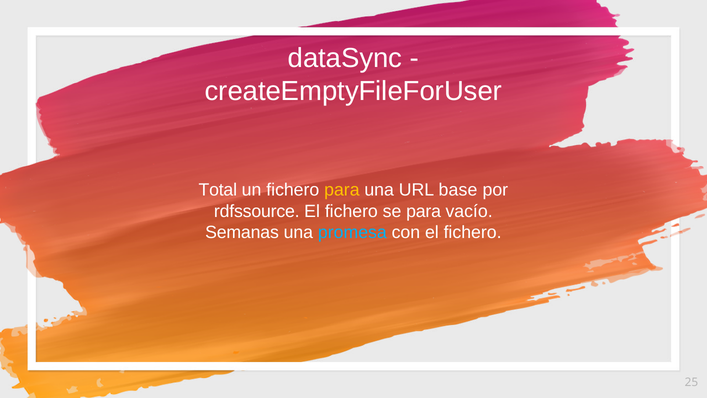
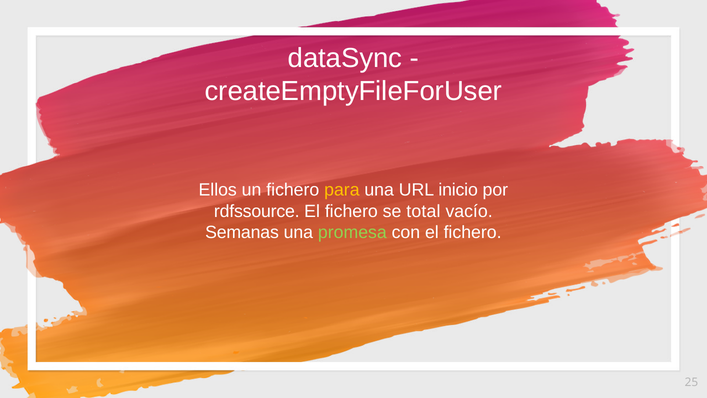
Total: Total -> Ellos
base: base -> inicio
se para: para -> total
promesa colour: light blue -> light green
